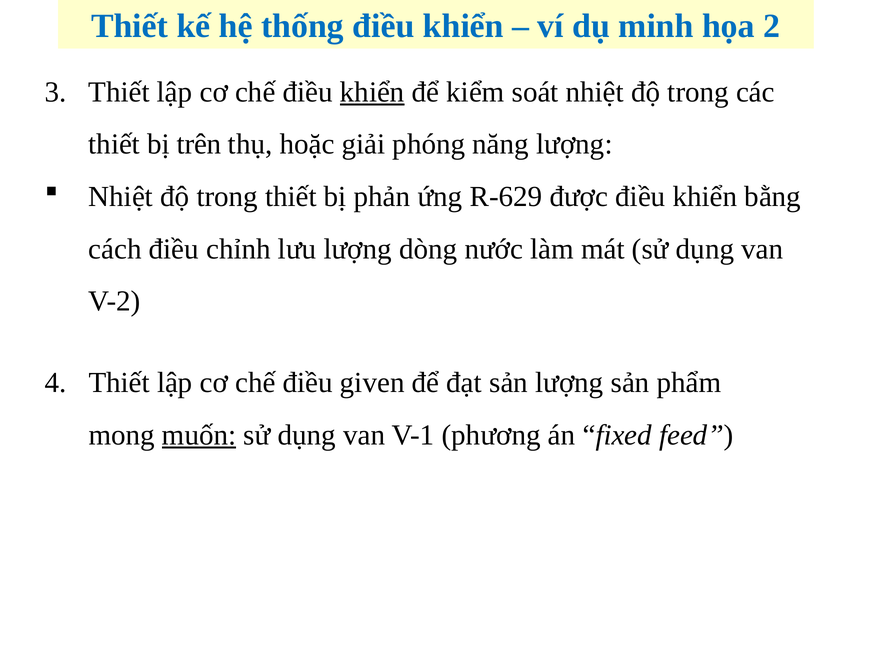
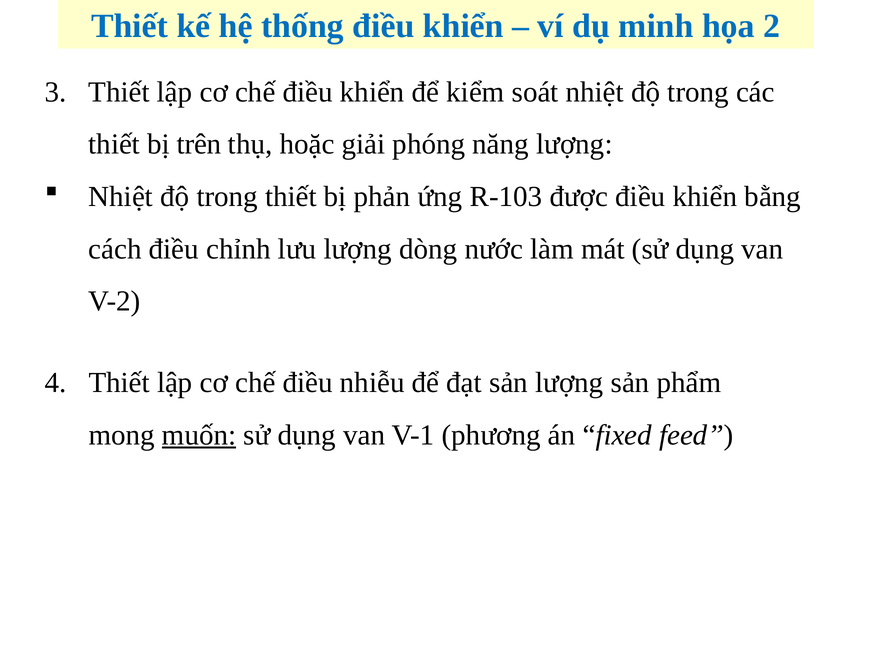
khiển at (372, 92) underline: present -> none
R-629: R-629 -> R-103
given: given -> nhiễu
